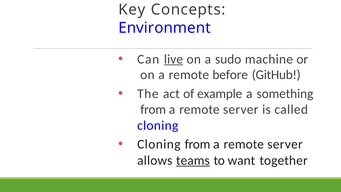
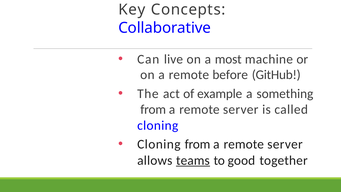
Environment: Environment -> Collaborative
live underline: present -> none
sudo: sudo -> most
want: want -> good
